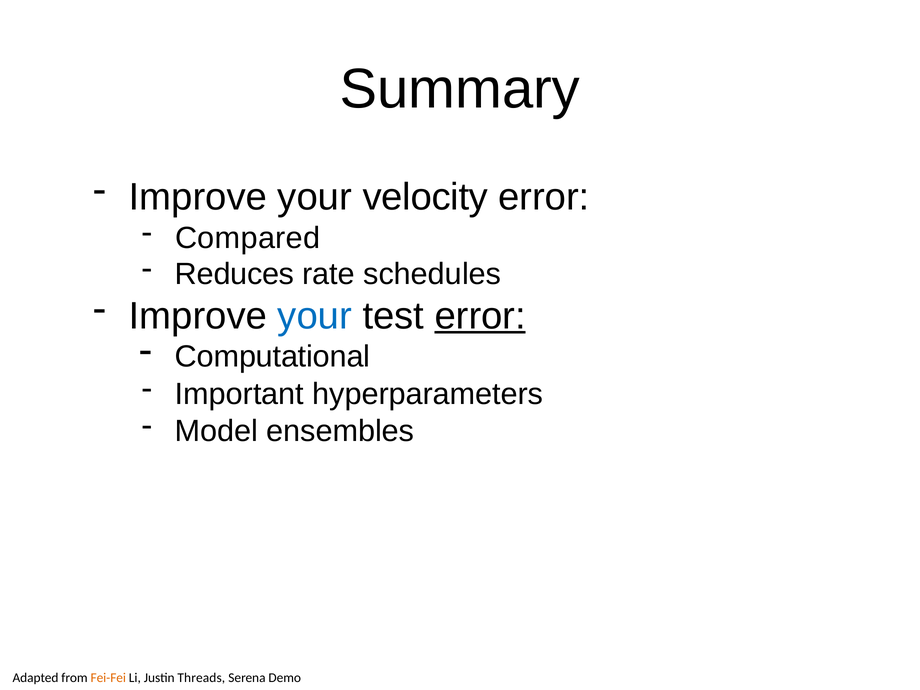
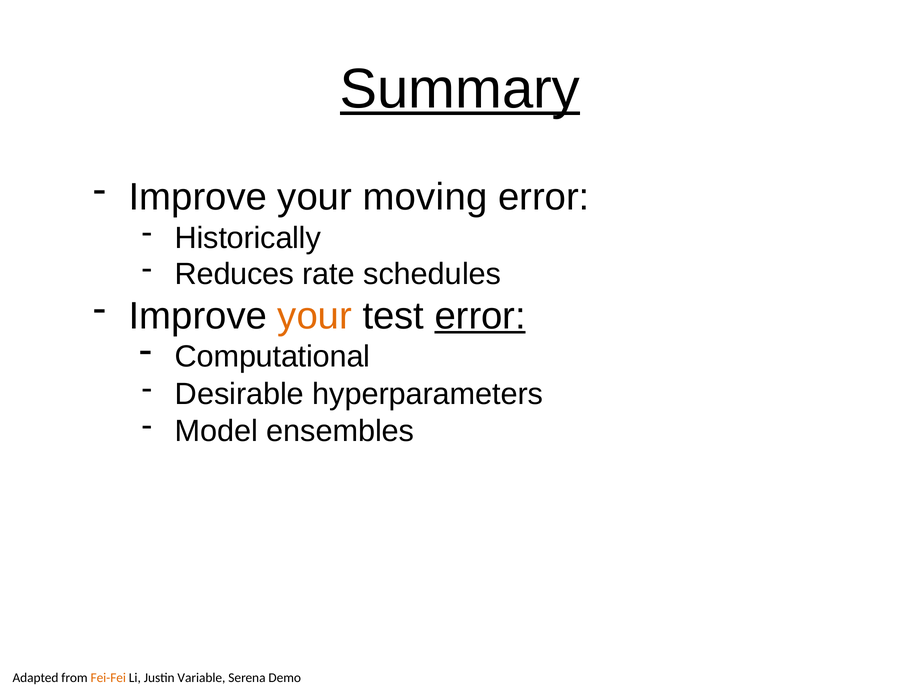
Summary underline: none -> present
velocity: velocity -> moving
Compared: Compared -> Historically
your at (315, 316) colour: blue -> orange
Important: Important -> Desirable
Threads: Threads -> Variable
